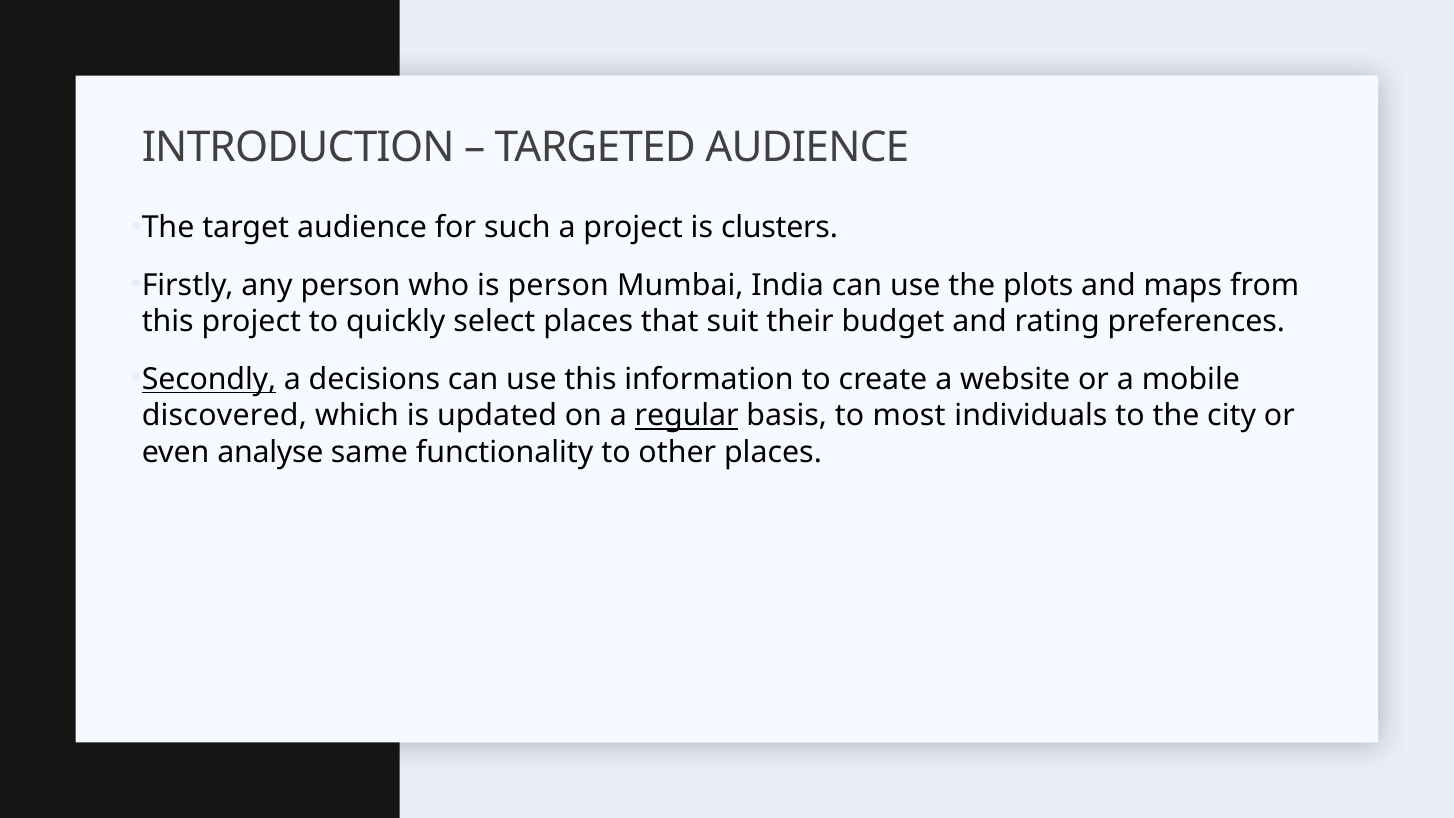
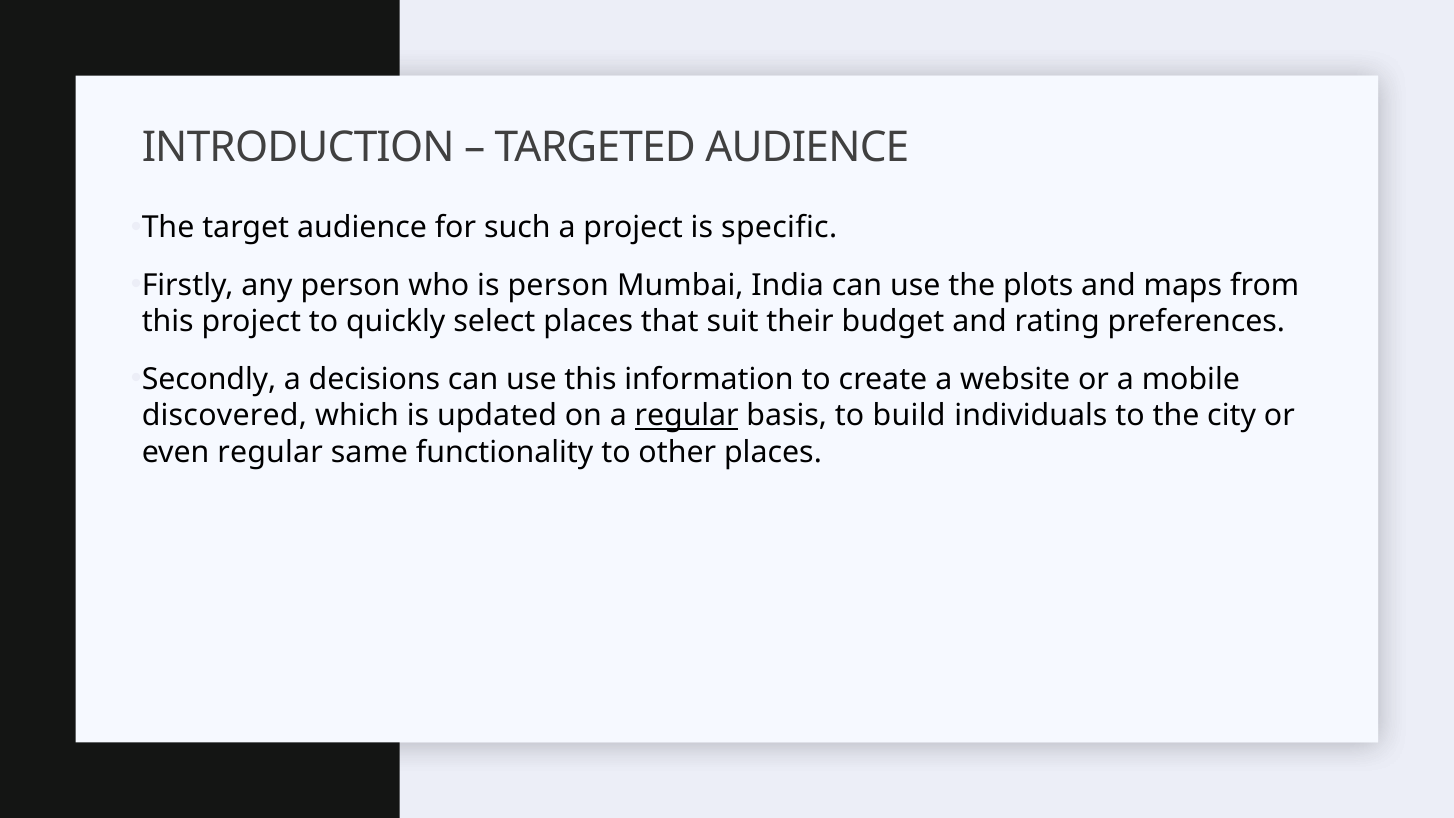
clusters: clusters -> specific
Secondly underline: present -> none
most: most -> build
even analyse: analyse -> regular
